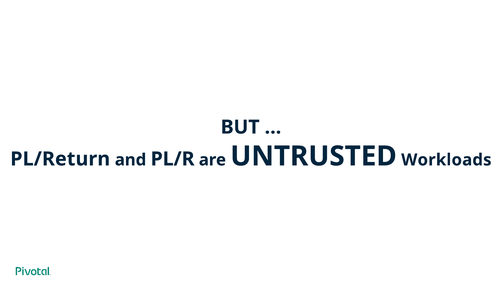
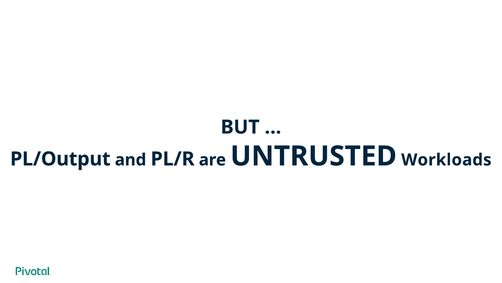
PL/Return: PL/Return -> PL/Output
